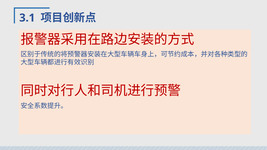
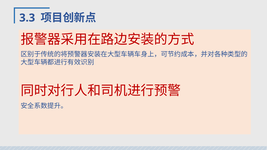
3.1: 3.1 -> 3.3
